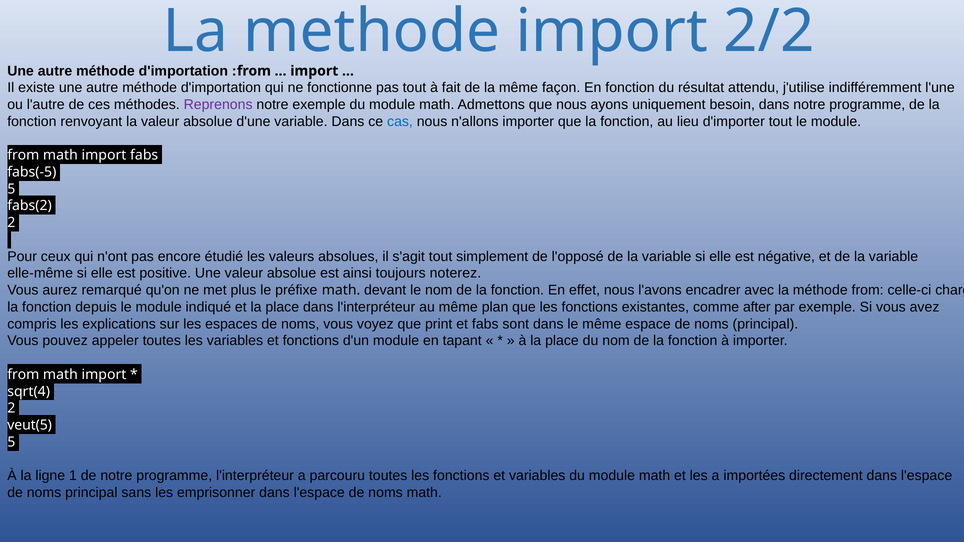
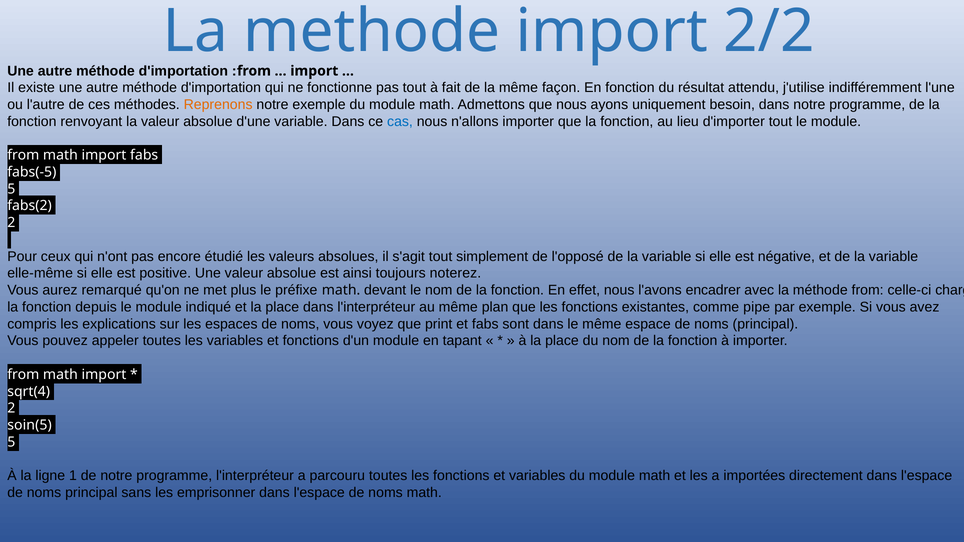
Reprenons colour: purple -> orange
after: after -> pipe
veut(5: veut(5 -> soin(5
